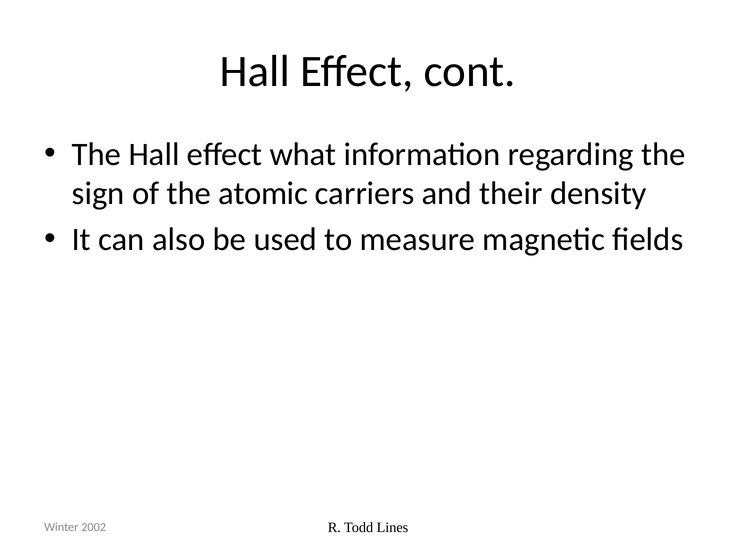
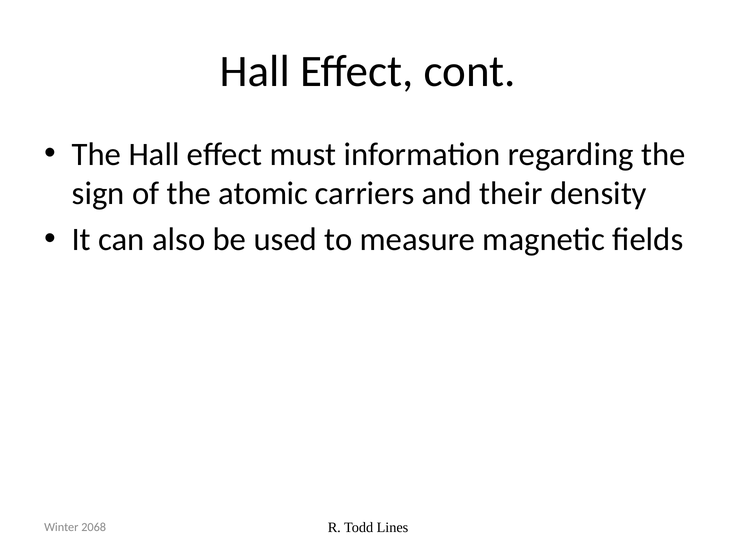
what: what -> must
2002: 2002 -> 2068
